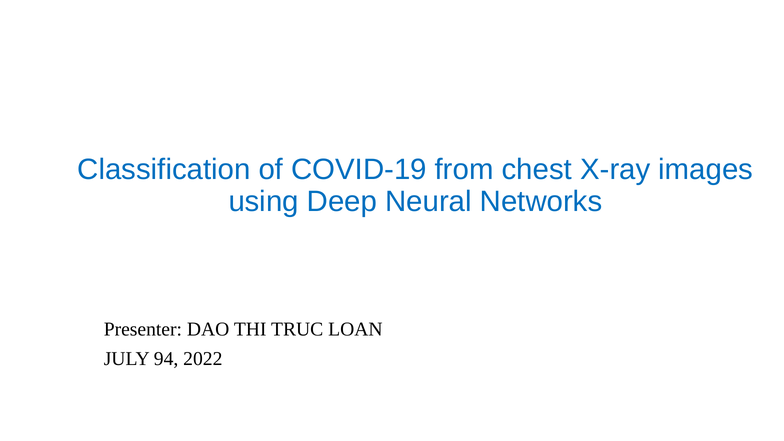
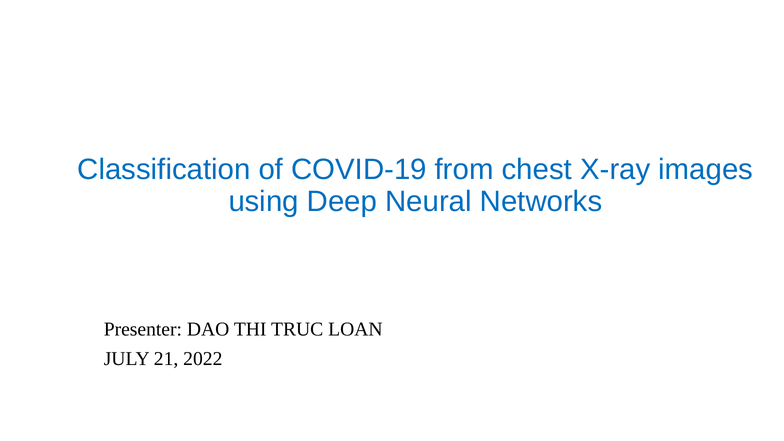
94: 94 -> 21
